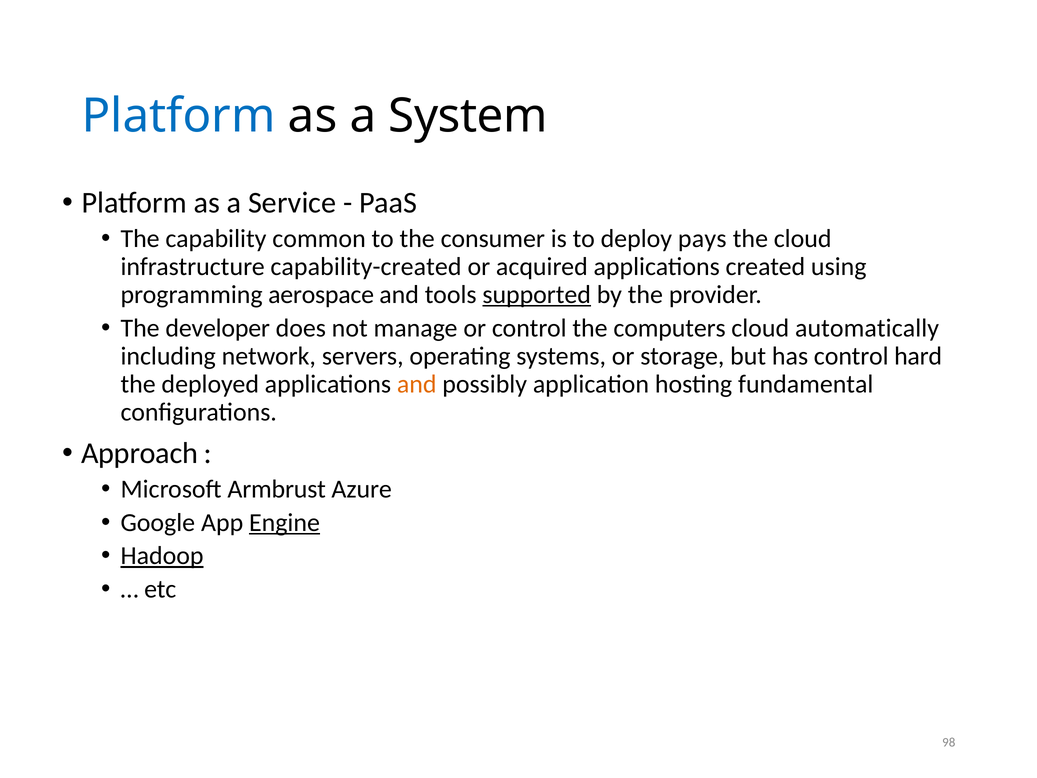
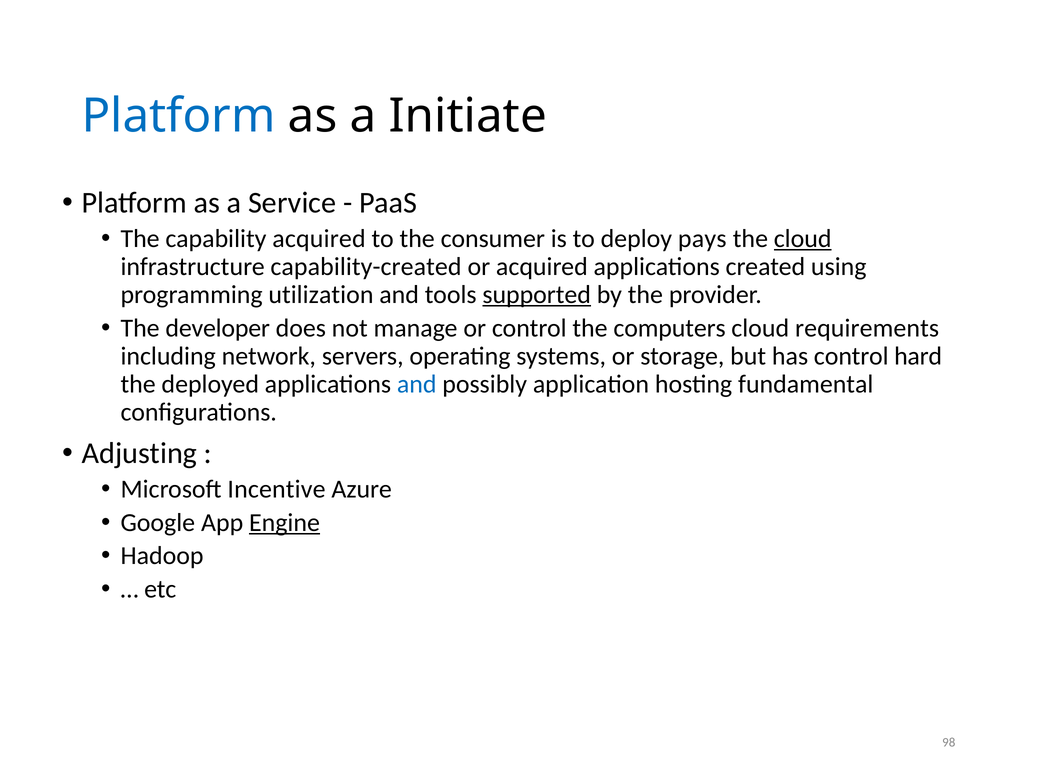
System: System -> Initiate
capability common: common -> acquired
cloud at (803, 239) underline: none -> present
aerospace: aerospace -> utilization
automatically: automatically -> requirements
and at (417, 384) colour: orange -> blue
Approach: Approach -> Adjusting
Armbrust: Armbrust -> Incentive
Hadoop underline: present -> none
